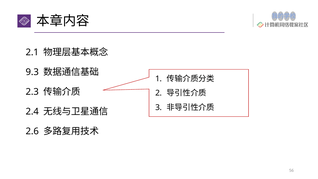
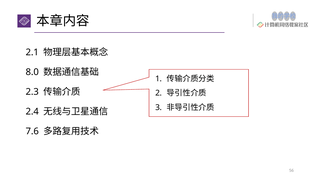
9.3: 9.3 -> 8.0
2.6: 2.6 -> 7.6
